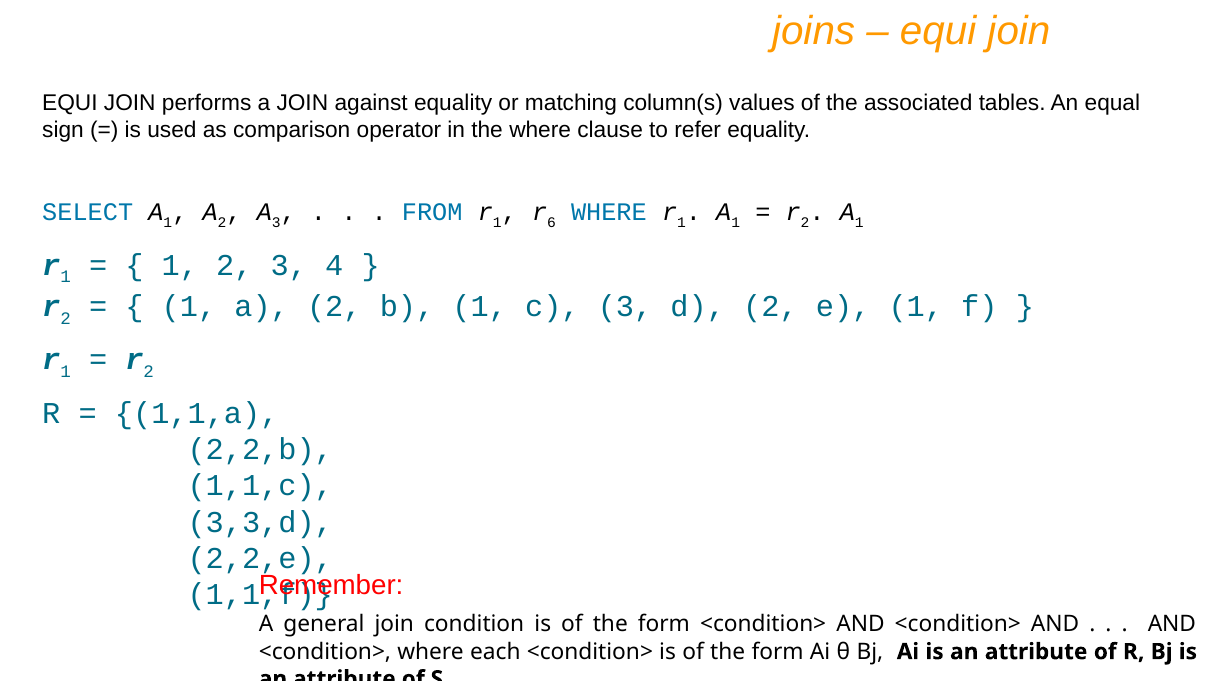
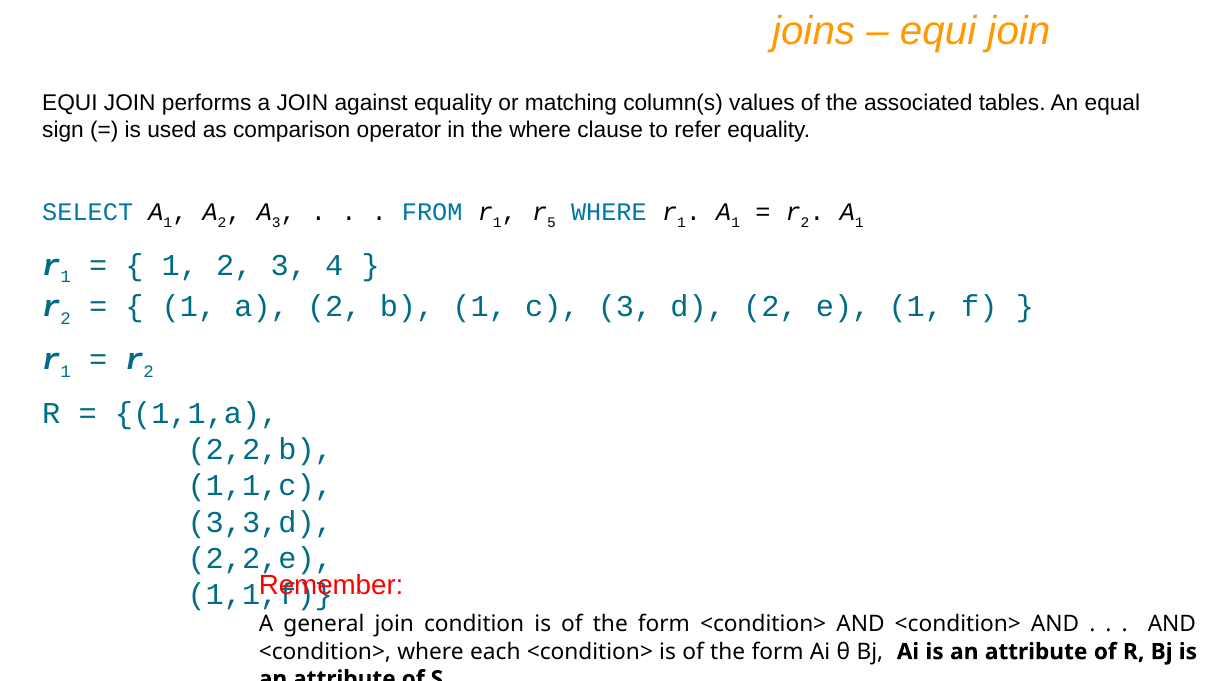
6: 6 -> 5
